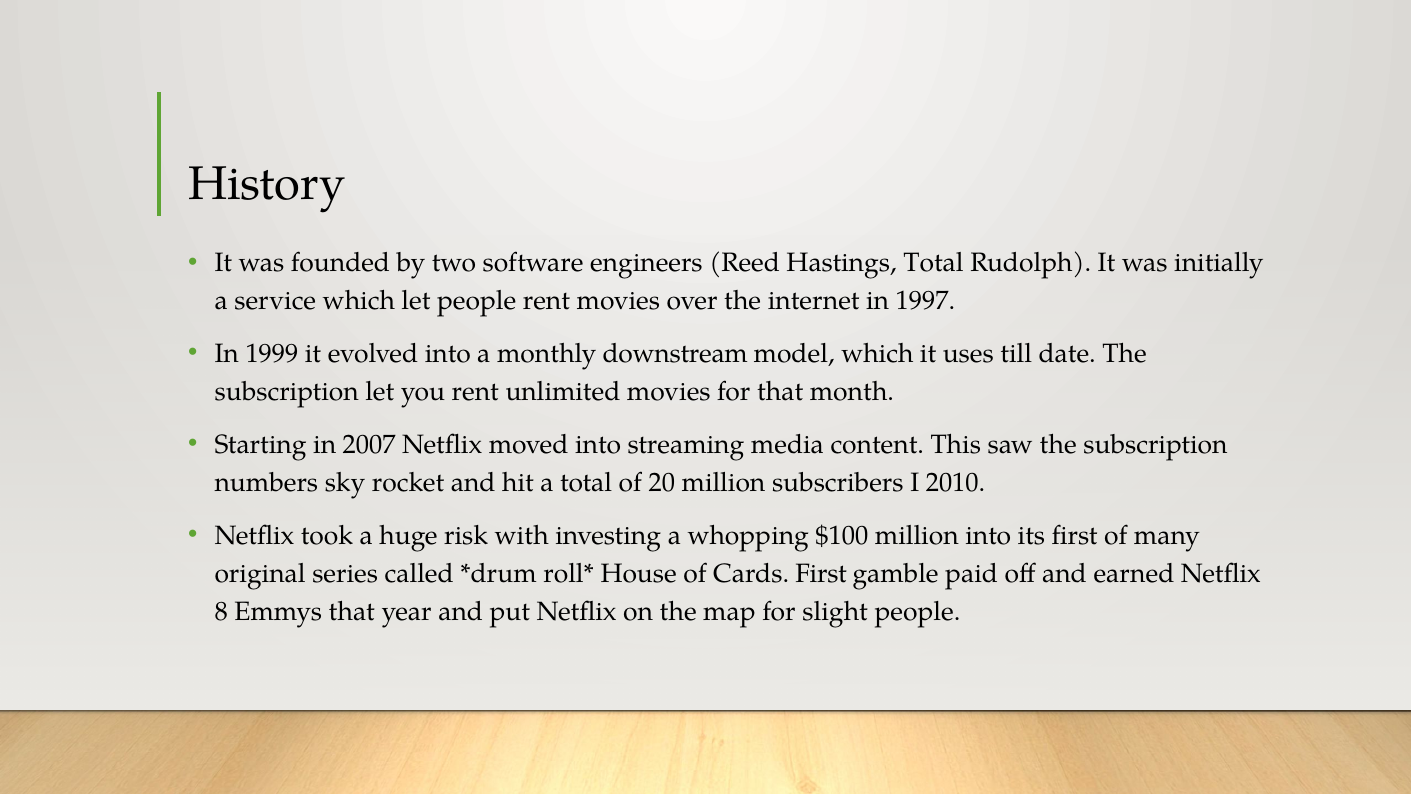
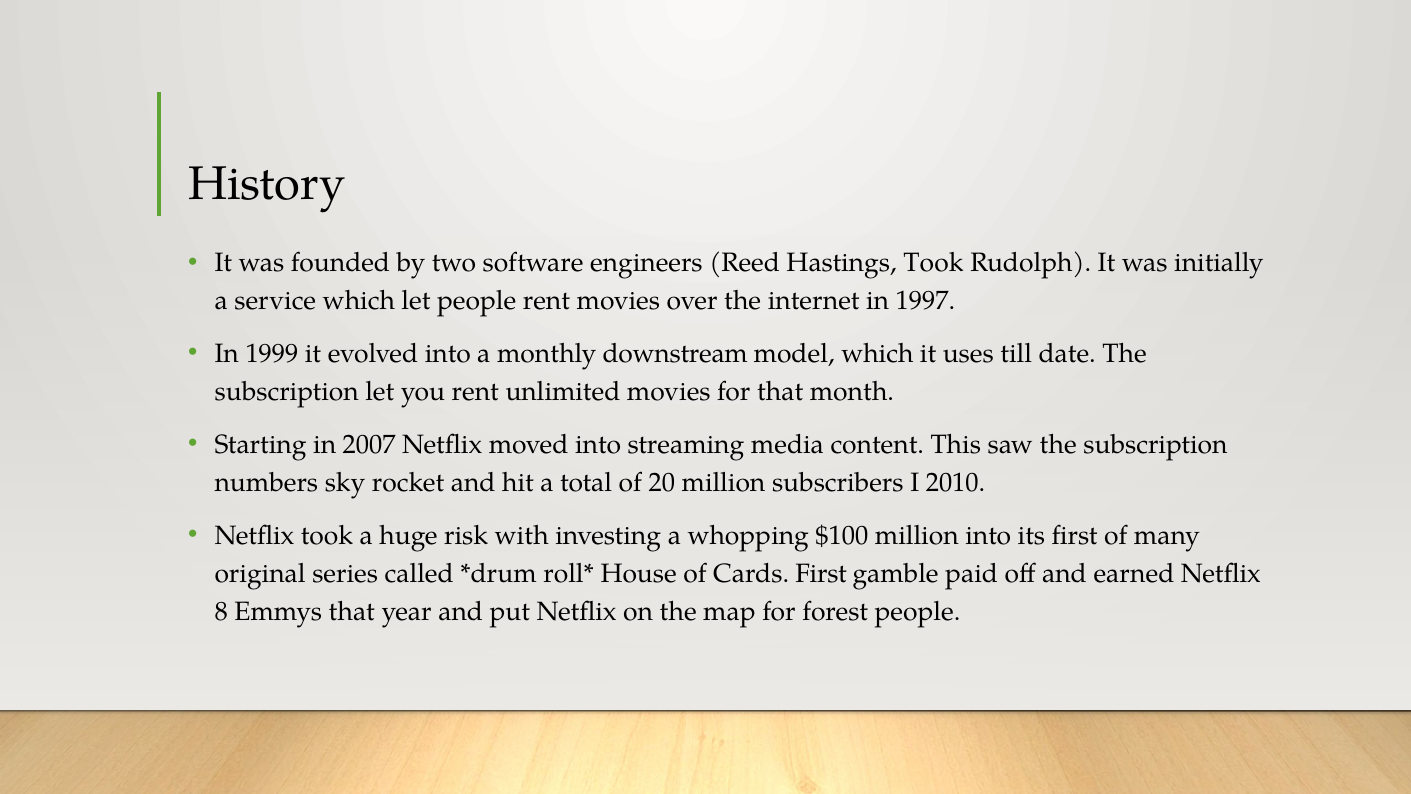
Hastings Total: Total -> Took
slight: slight -> forest
